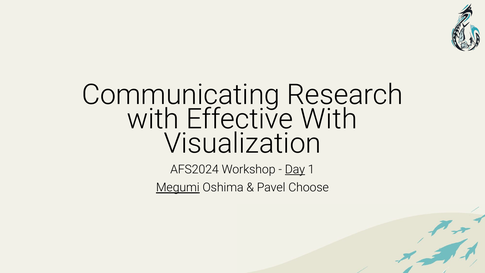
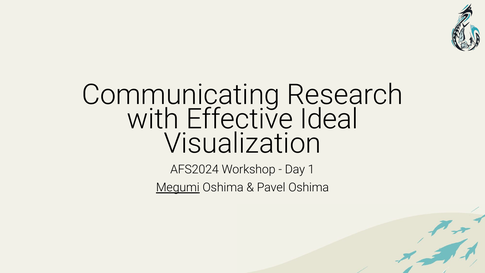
Effective With: With -> Ideal
Day underline: present -> none
Pavel Choose: Choose -> Oshima
